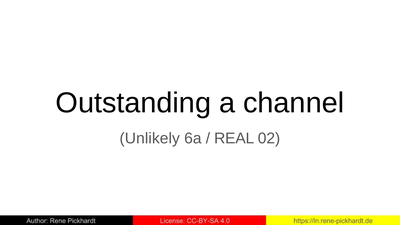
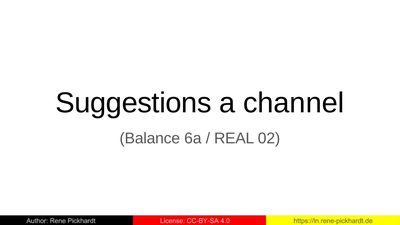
Outstanding: Outstanding -> Suggestions
Unlikely: Unlikely -> Balance
